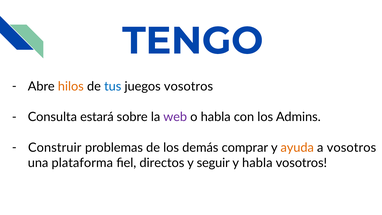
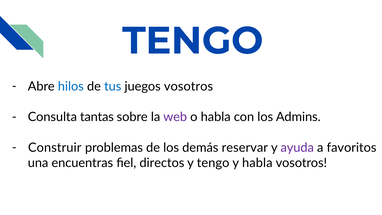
hilos colour: orange -> blue
estará: estará -> tantas
comprar: comprar -> reservar
ayuda colour: orange -> purple
a vosotros: vosotros -> favoritos
plataforma: plataforma -> encuentras
y seguir: seguir -> tengo
